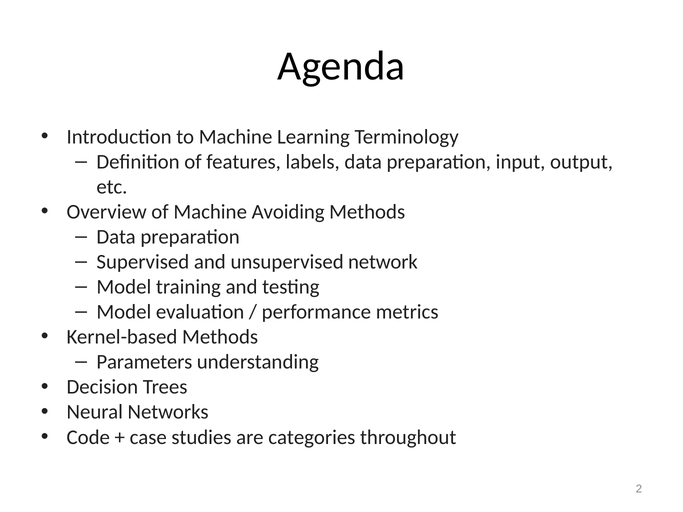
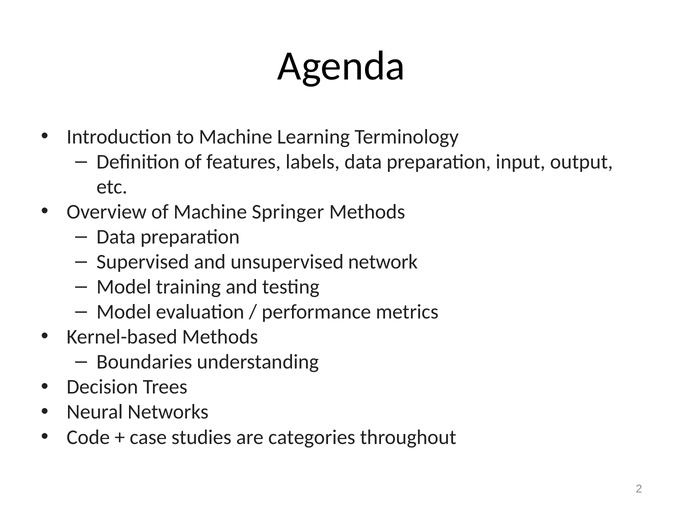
Avoiding: Avoiding -> Springer
Parameters: Parameters -> Boundaries
